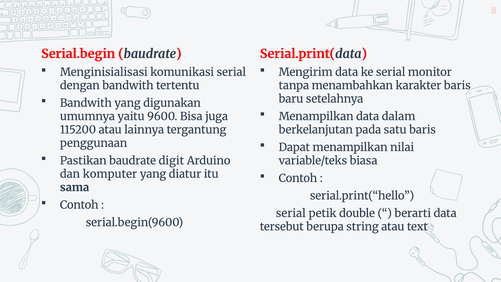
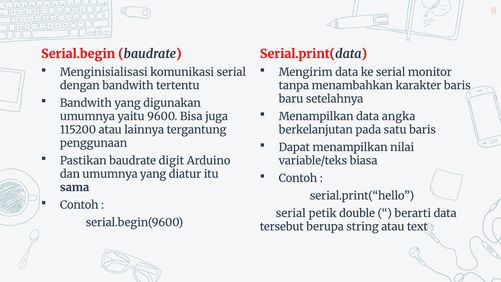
dalam: dalam -> angka
dan komputer: komputer -> umumnya
